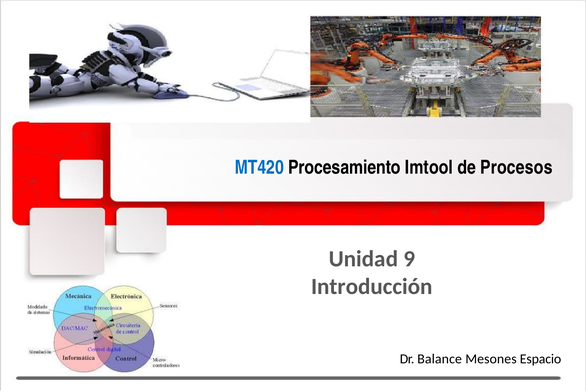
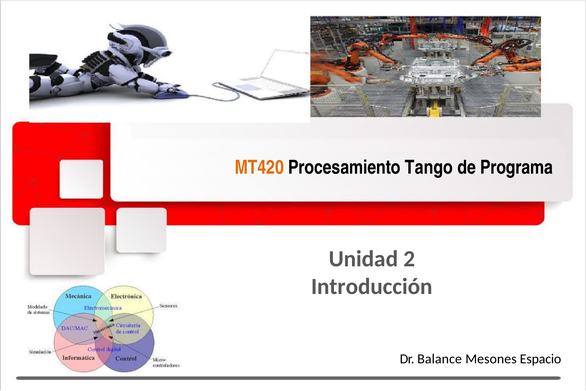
MT420 colour: blue -> orange
Imtool: Imtool -> Tango
Procesos: Procesos -> Programa
9: 9 -> 2
